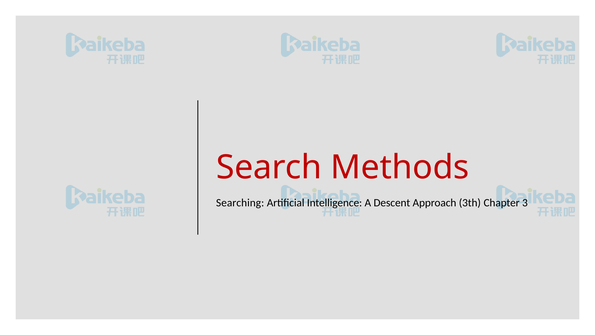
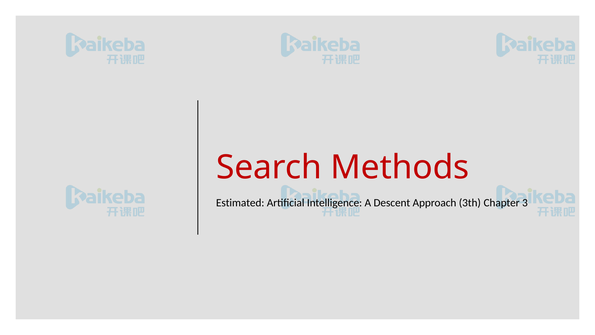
Searching: Searching -> Estimated
